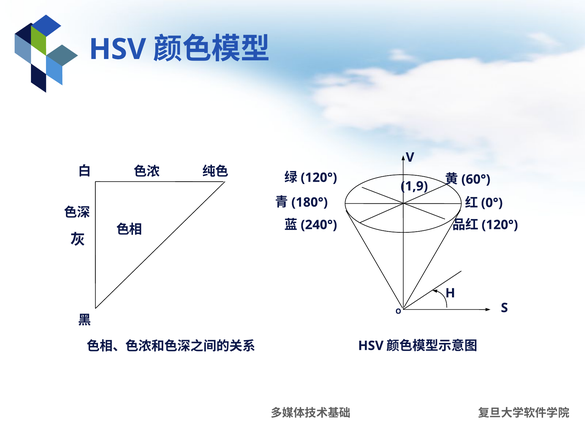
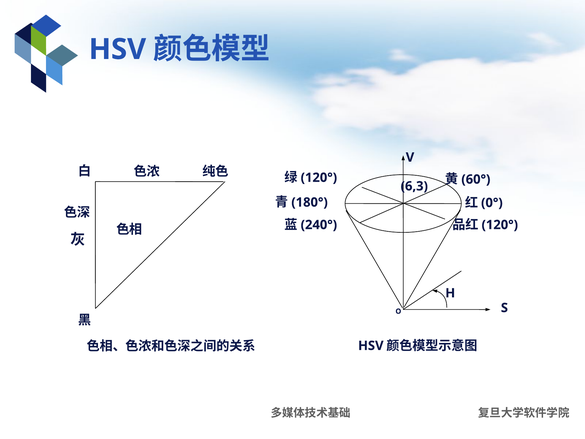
1,9: 1,9 -> 6,3
